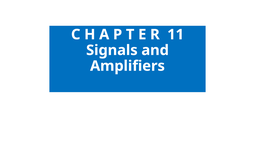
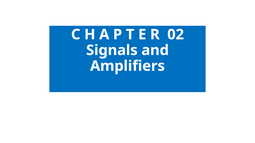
11: 11 -> 02
